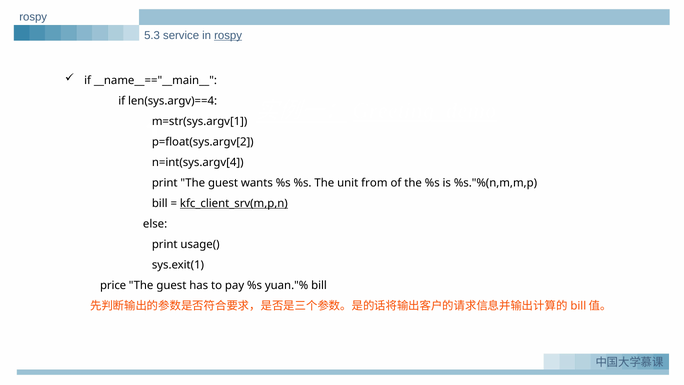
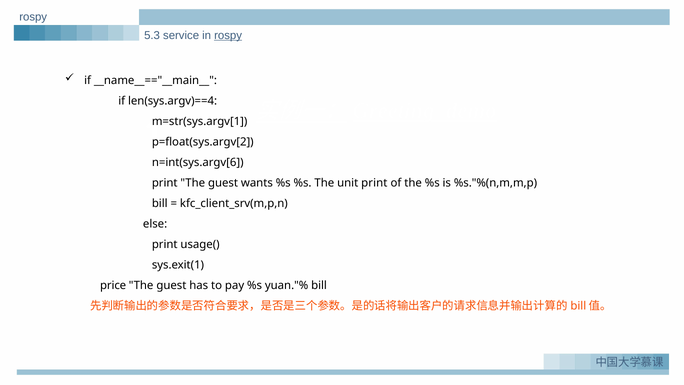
n=int(sys.argv[4: n=int(sys.argv[4 -> n=int(sys.argv[6
unit from: from -> print
kfc_client_srv(m,p,n underline: present -> none
